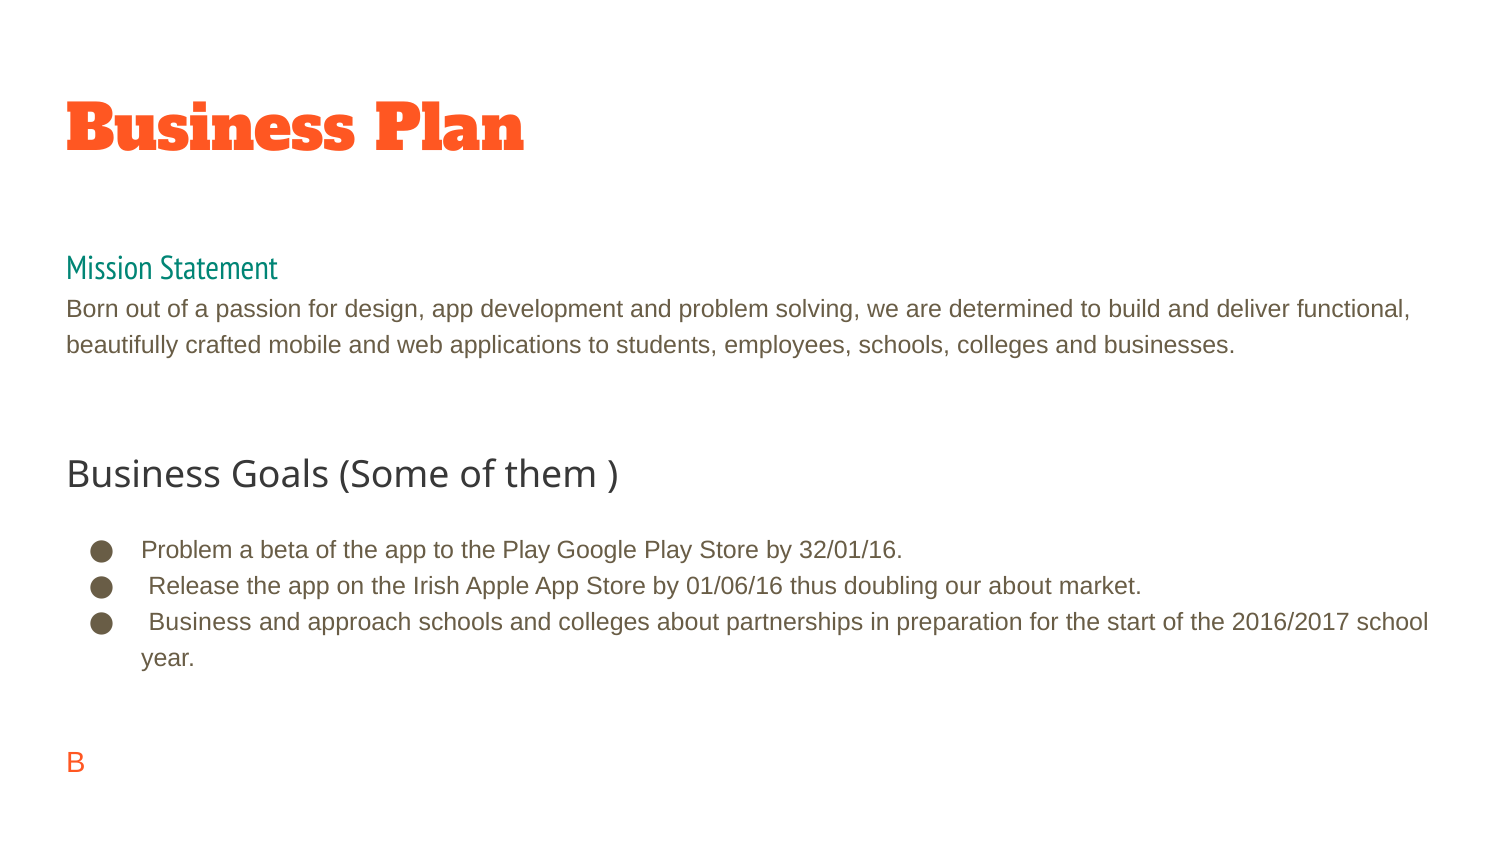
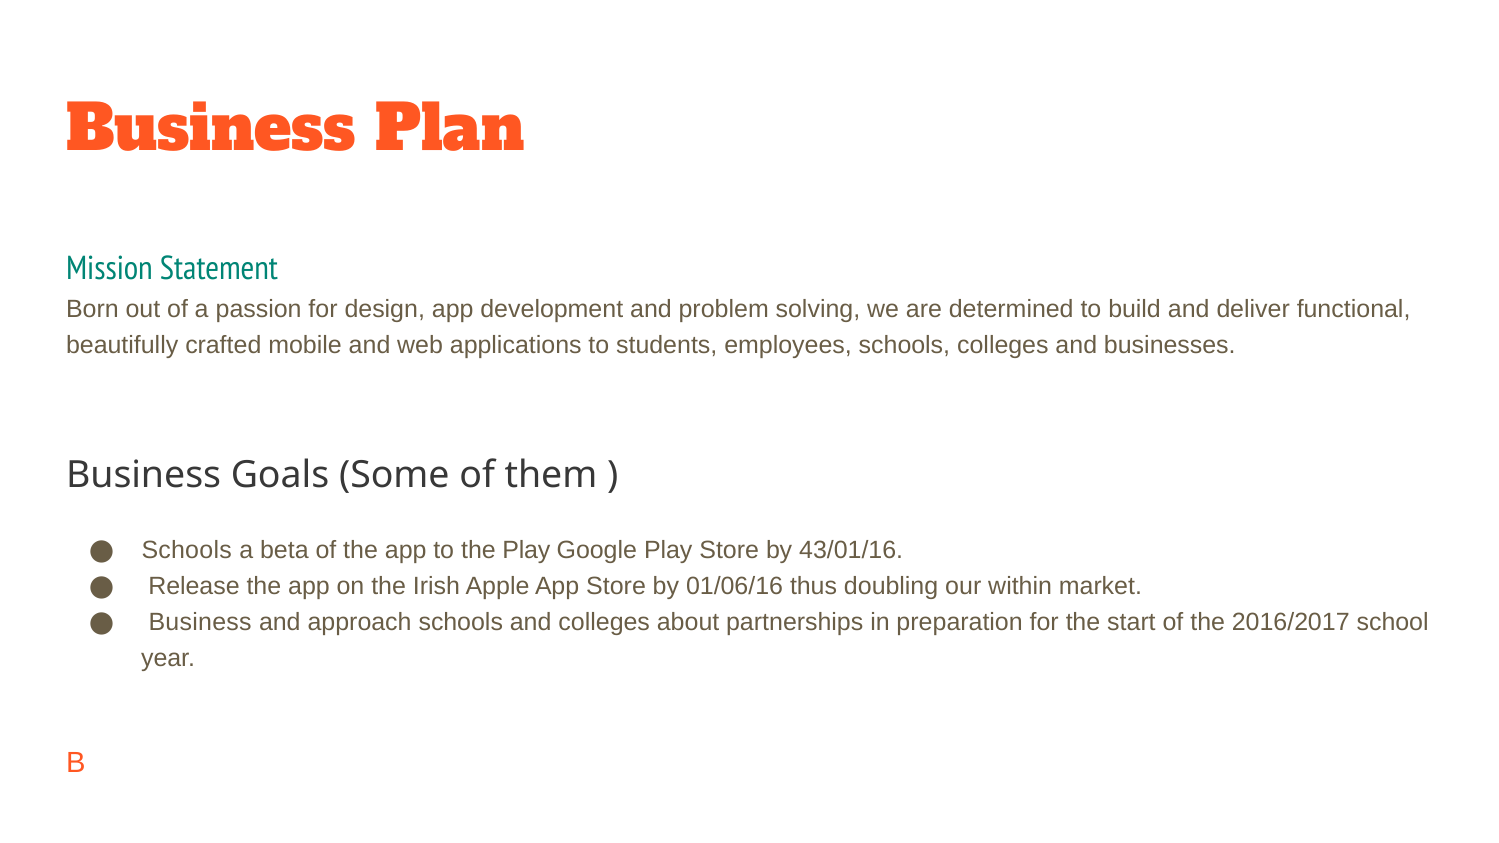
Problem at (187, 551): Problem -> Schools
32/01/16: 32/01/16 -> 43/01/16
our about: about -> within
